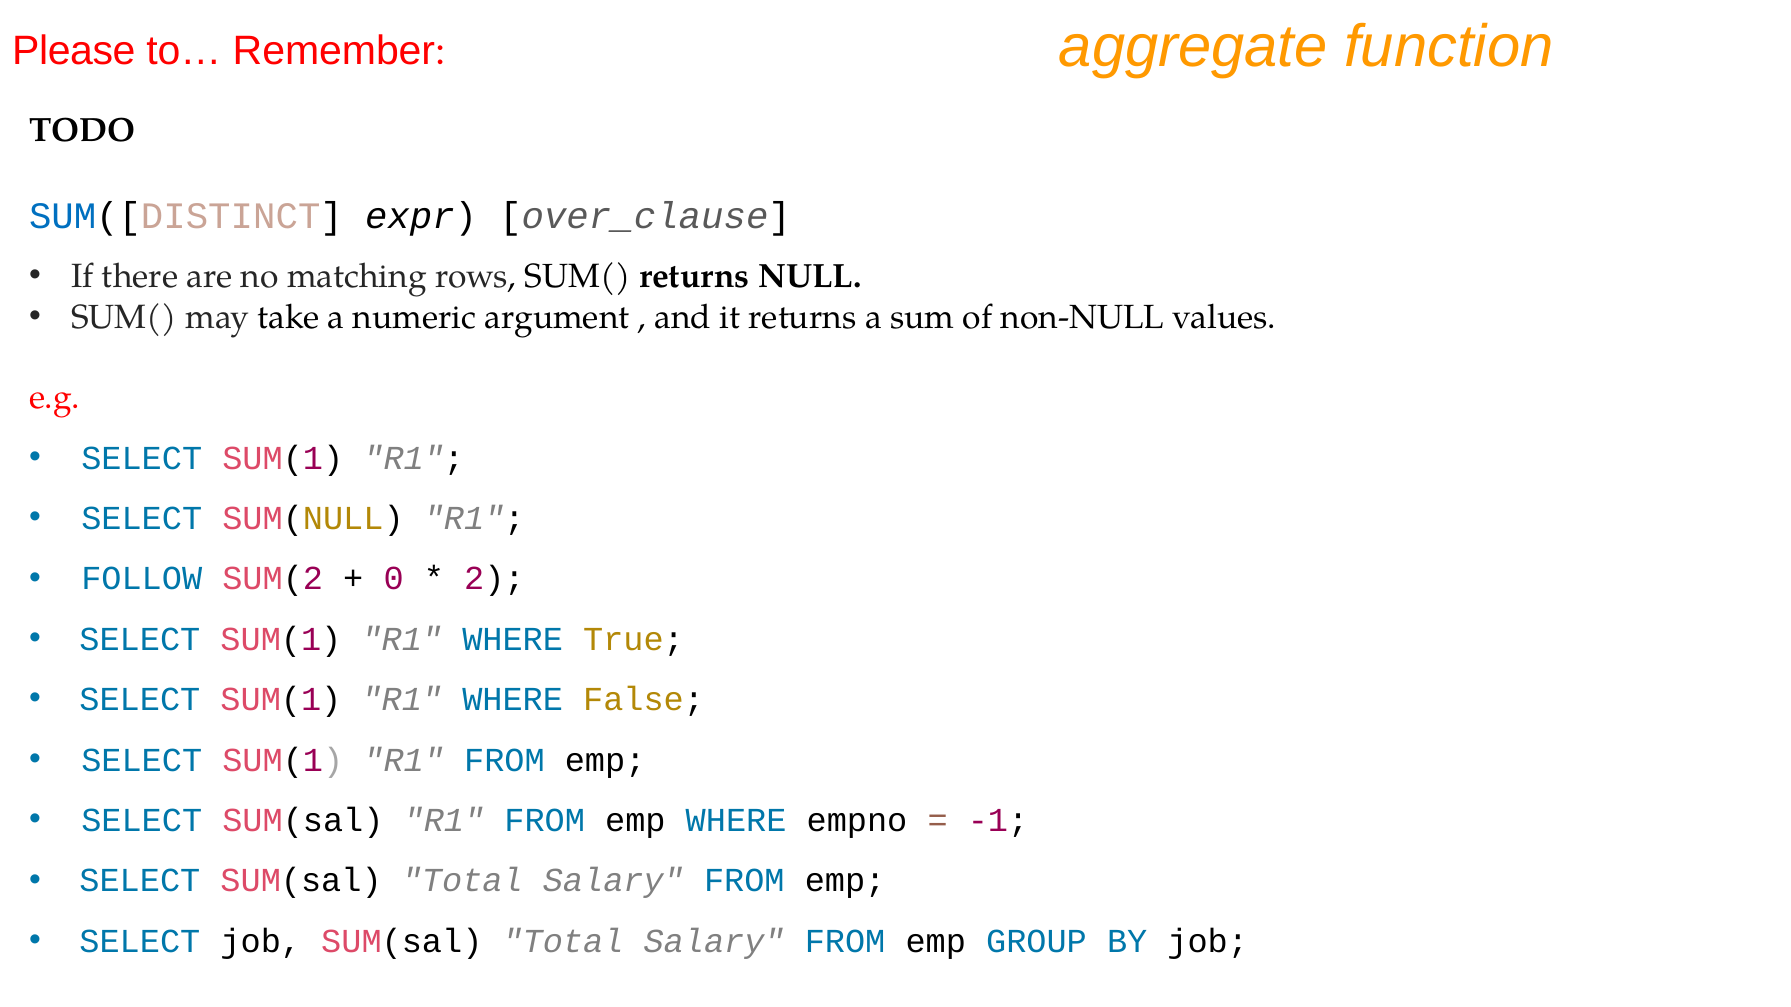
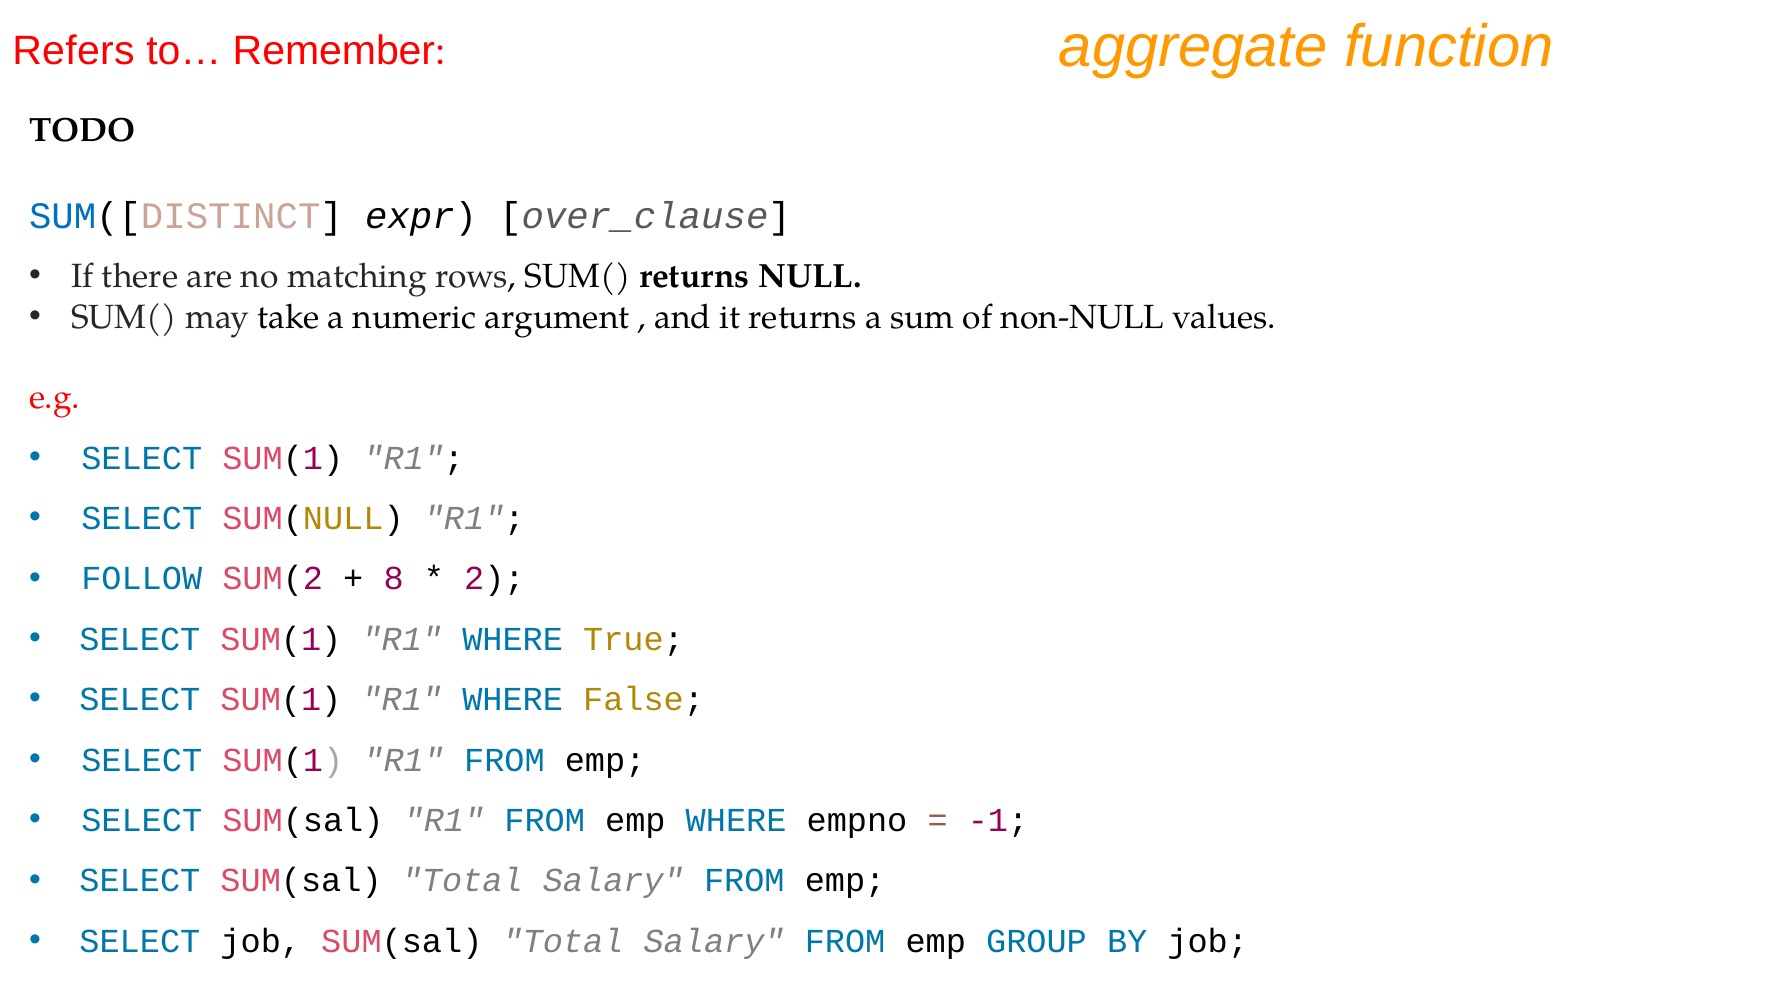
Please: Please -> Refers
0: 0 -> 8
